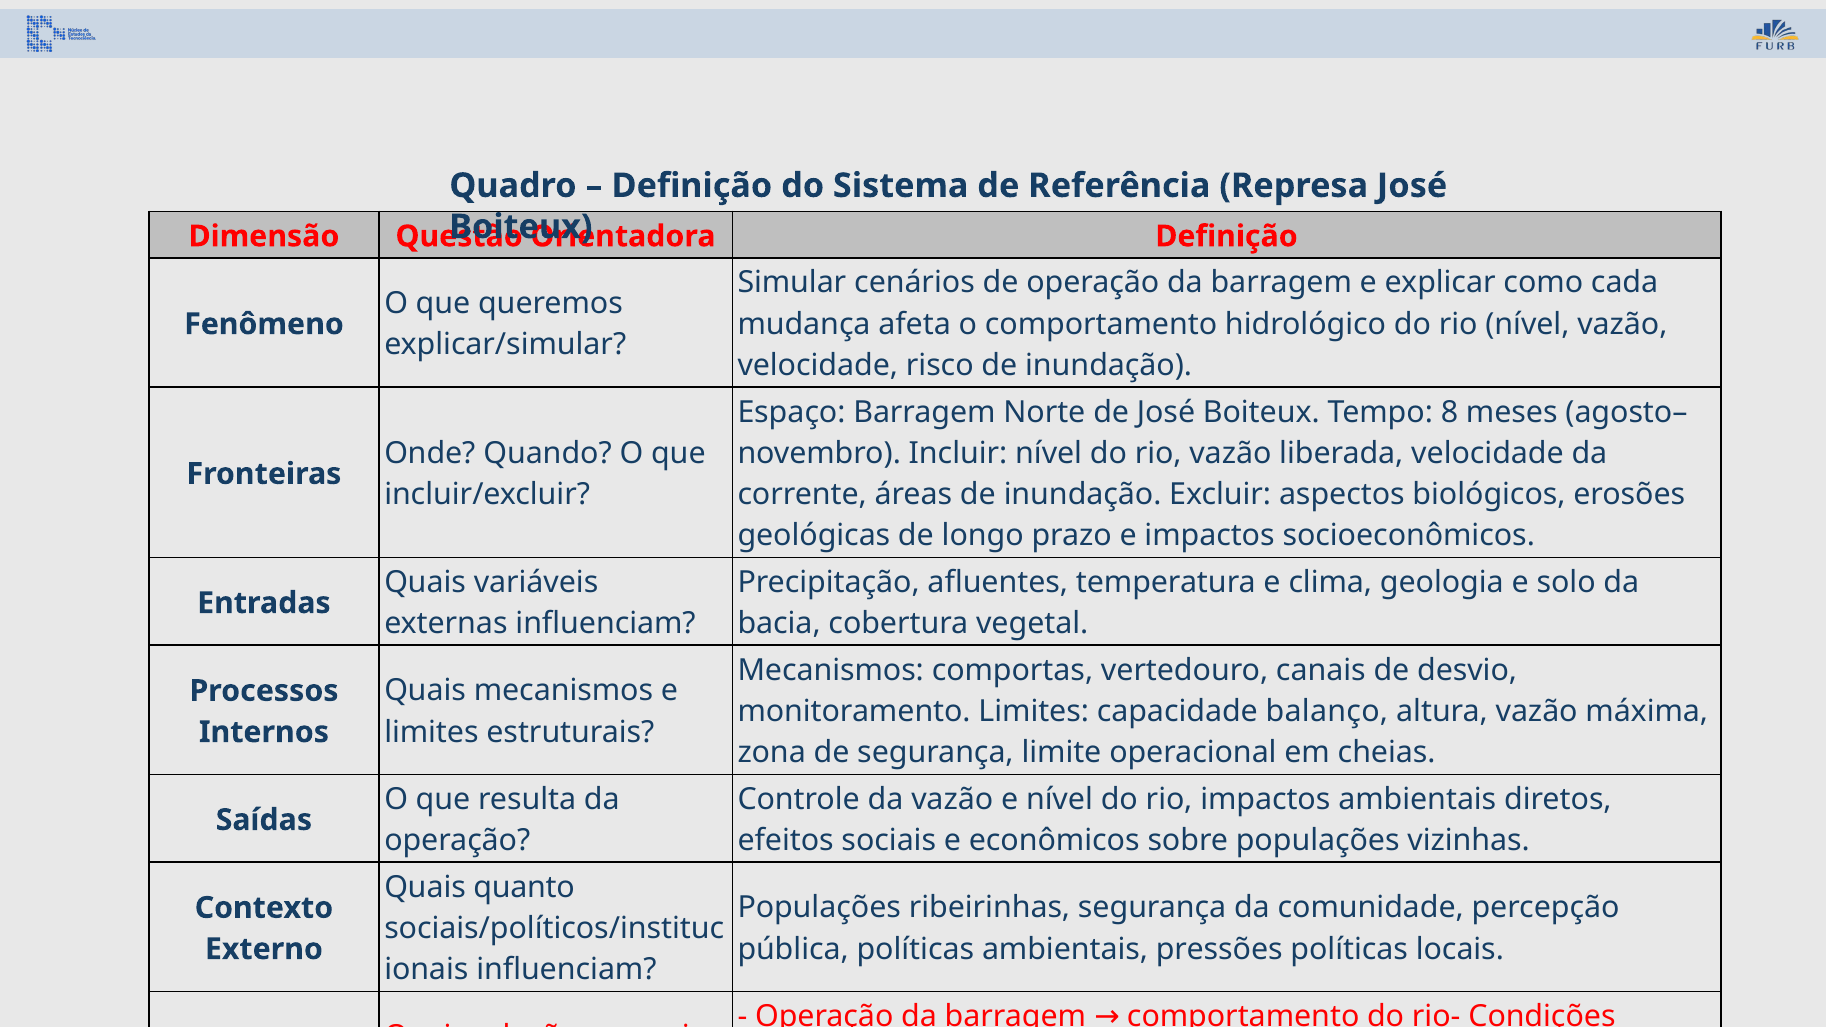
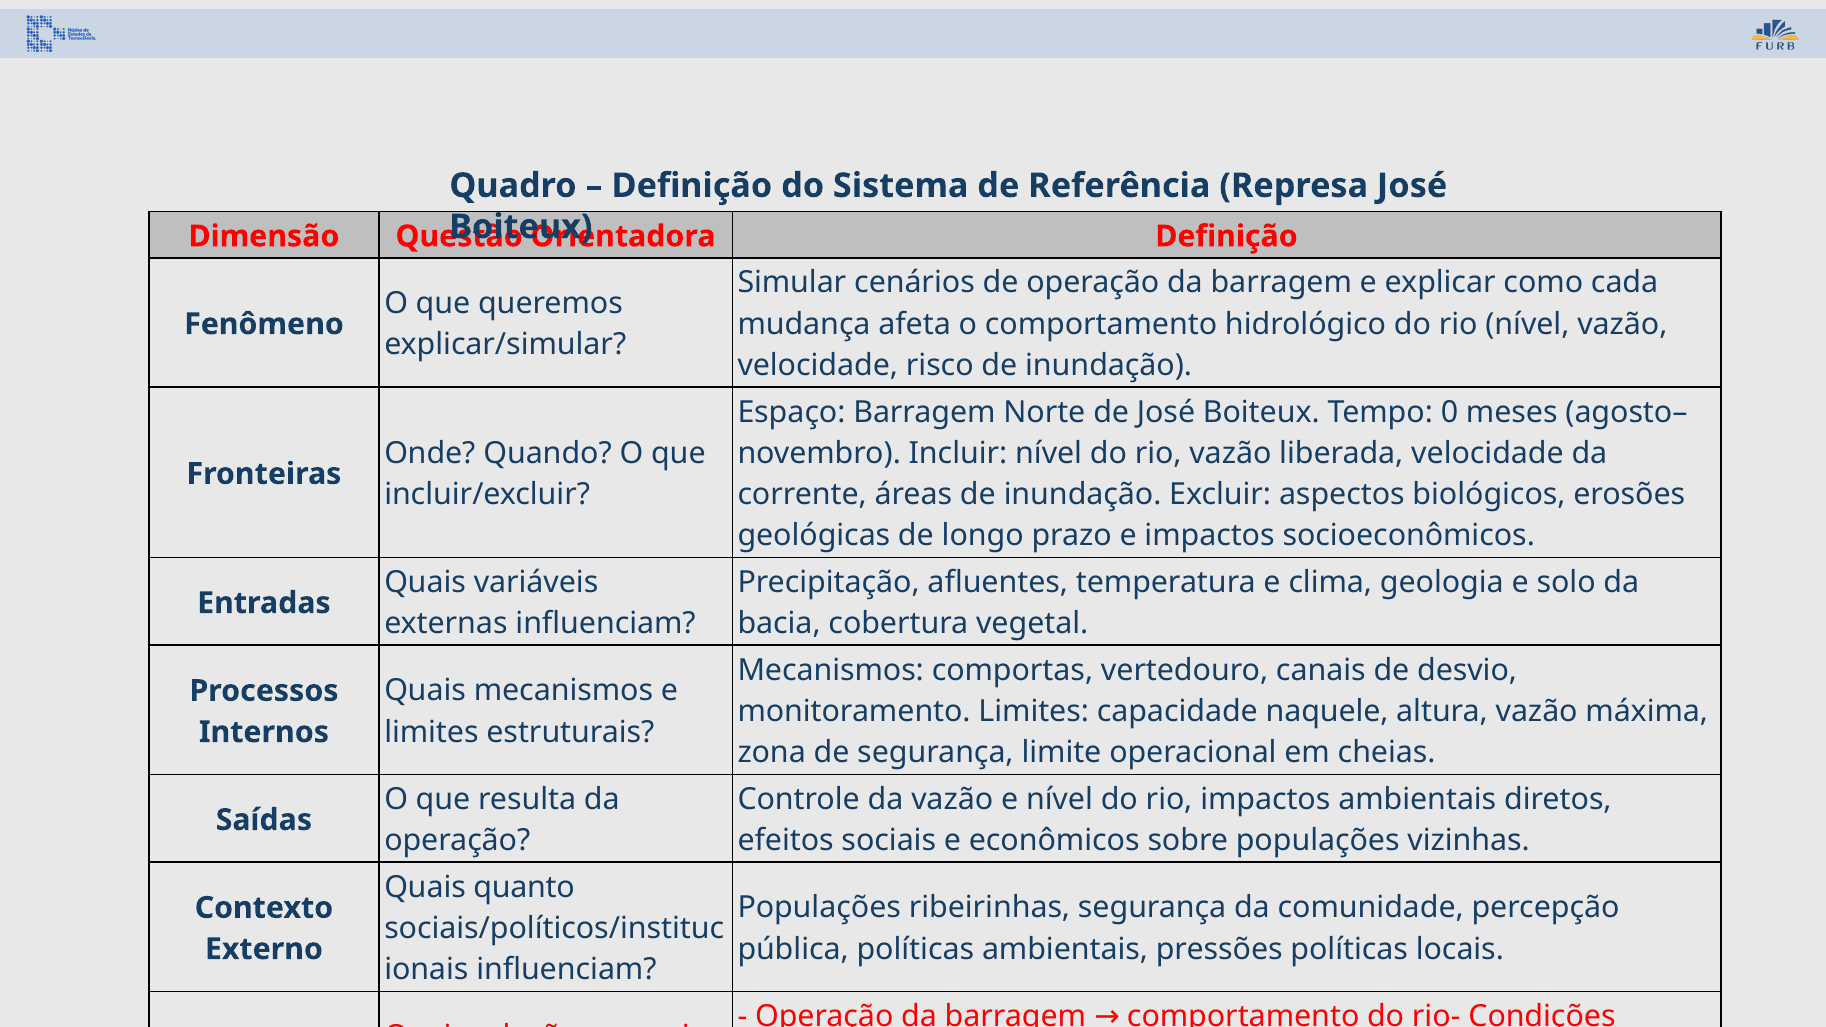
8: 8 -> 0
balanço: balanço -> naquele
